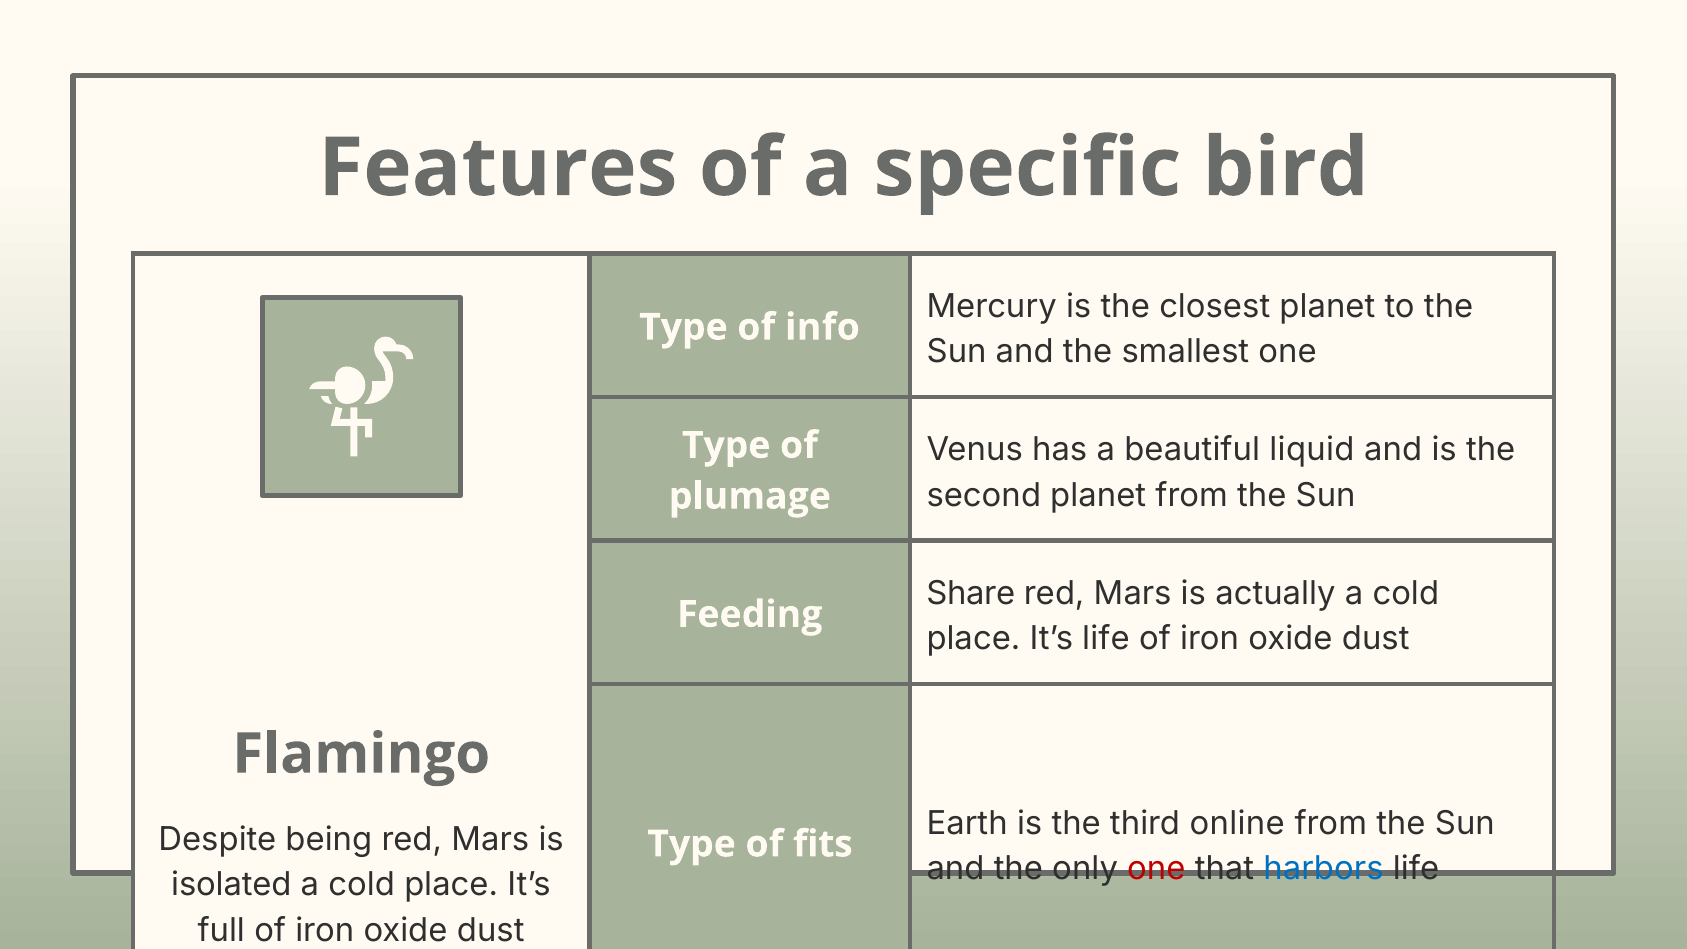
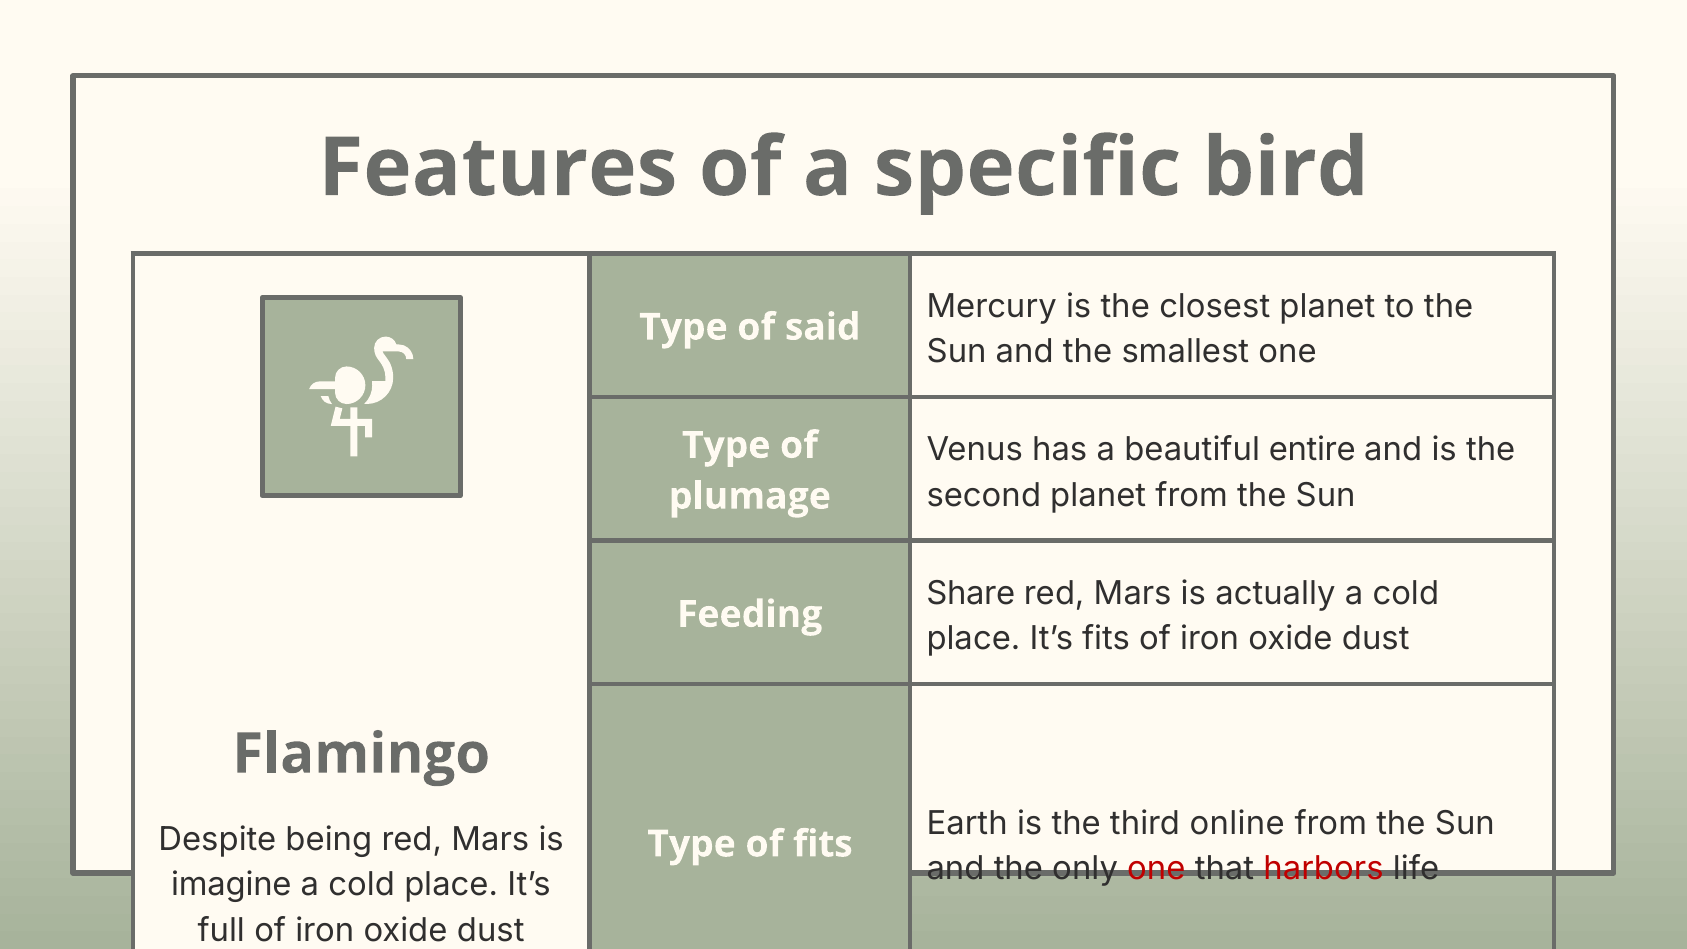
info: info -> said
liquid: liquid -> entire
It’s life: life -> fits
harbors colour: blue -> red
isolated: isolated -> imagine
